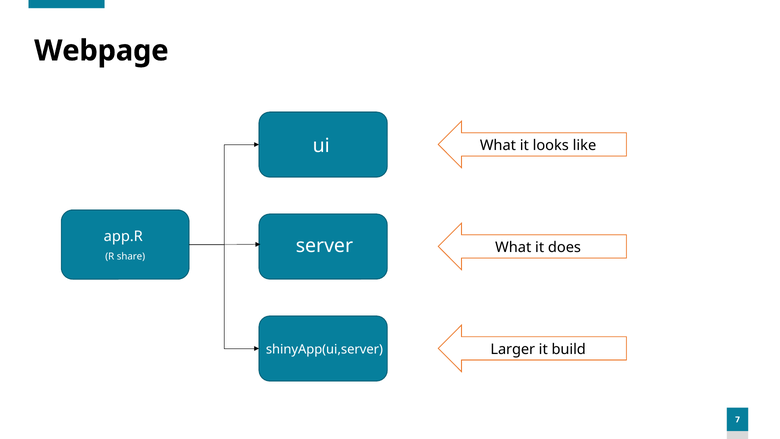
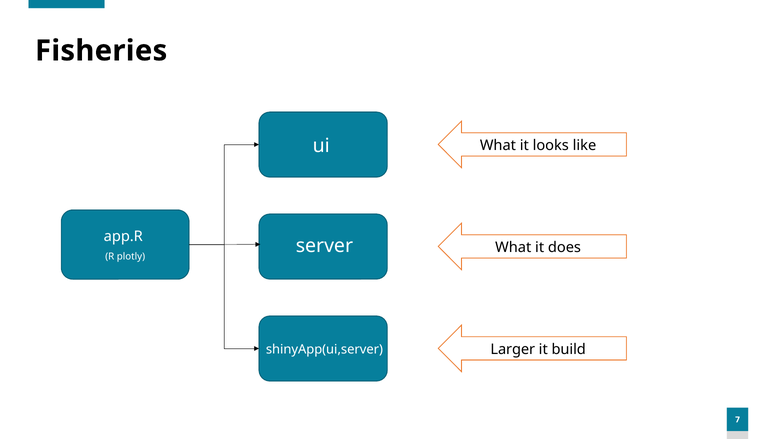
Webpage: Webpage -> Fisheries
share: share -> plotly
